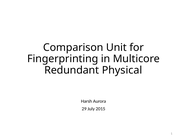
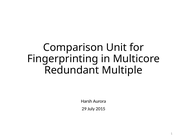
Physical: Physical -> Multiple
